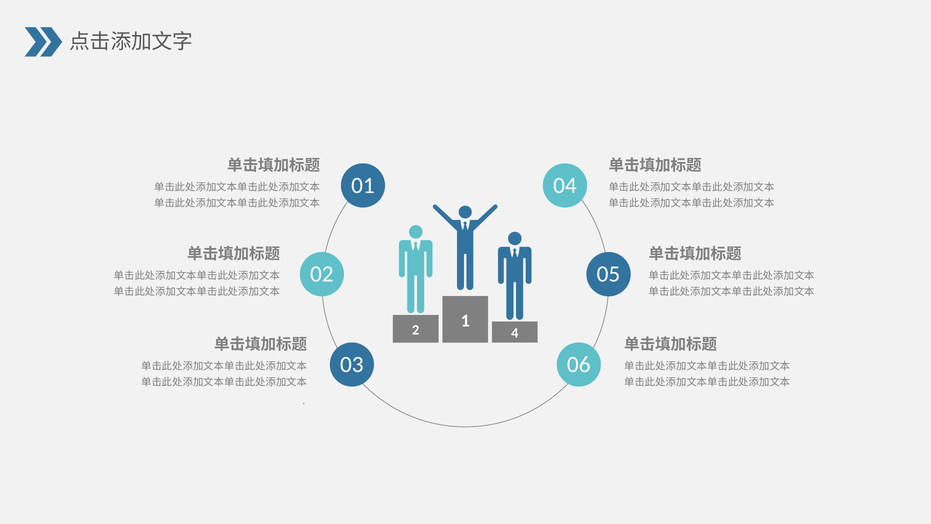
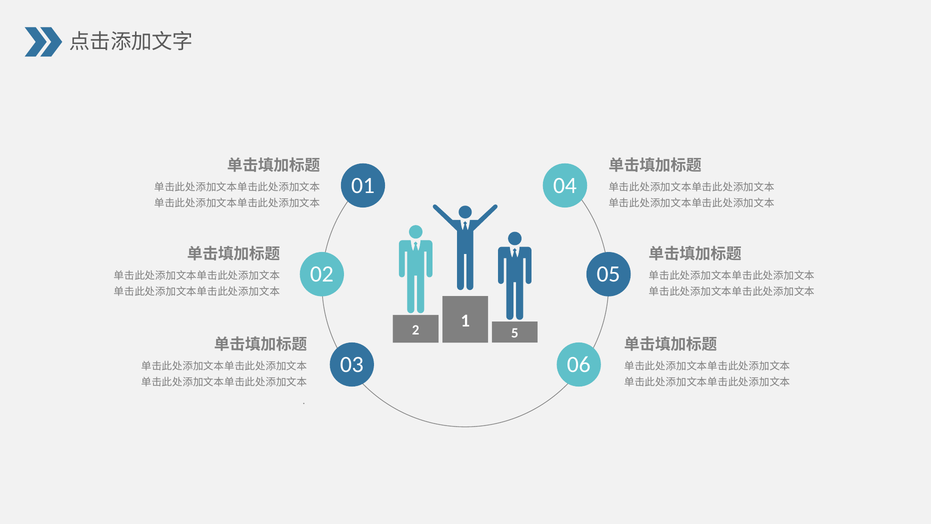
4: 4 -> 5
